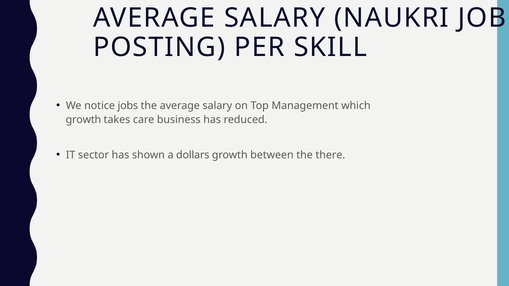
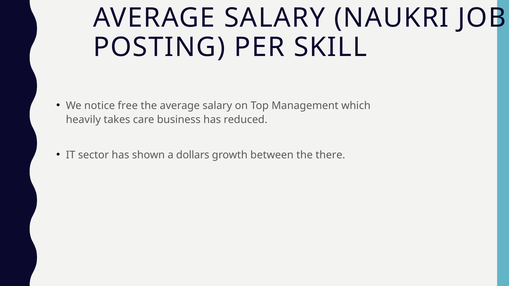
jobs: jobs -> free
growth at (83, 120): growth -> heavily
